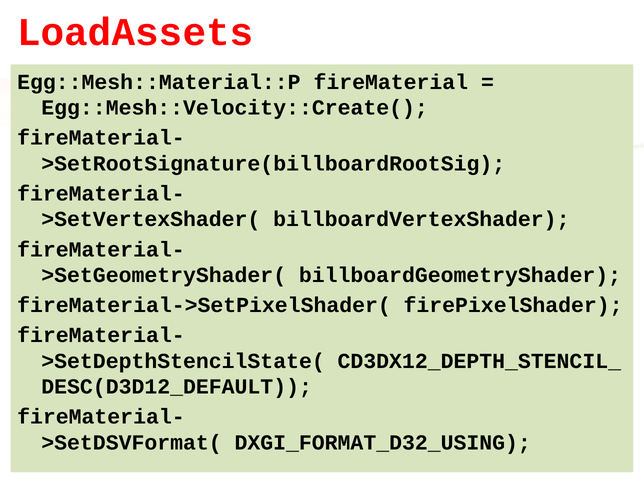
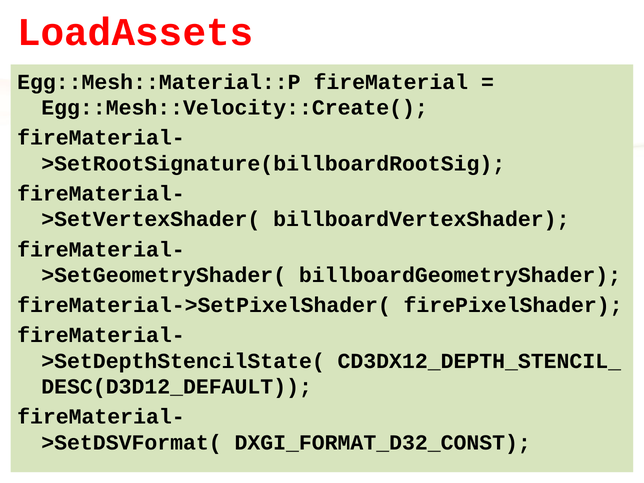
DXGI_FORMAT_D32_USING: DXGI_FORMAT_D32_USING -> DXGI_FORMAT_D32_CONST
